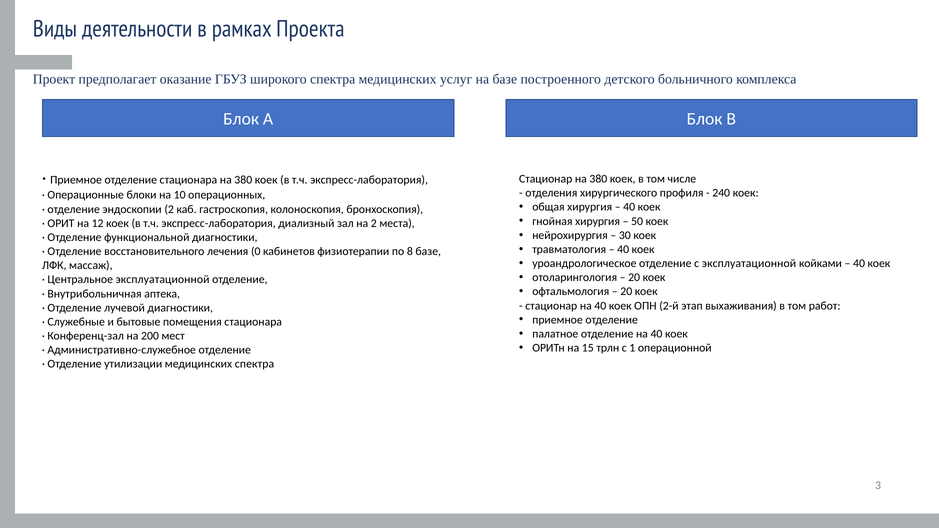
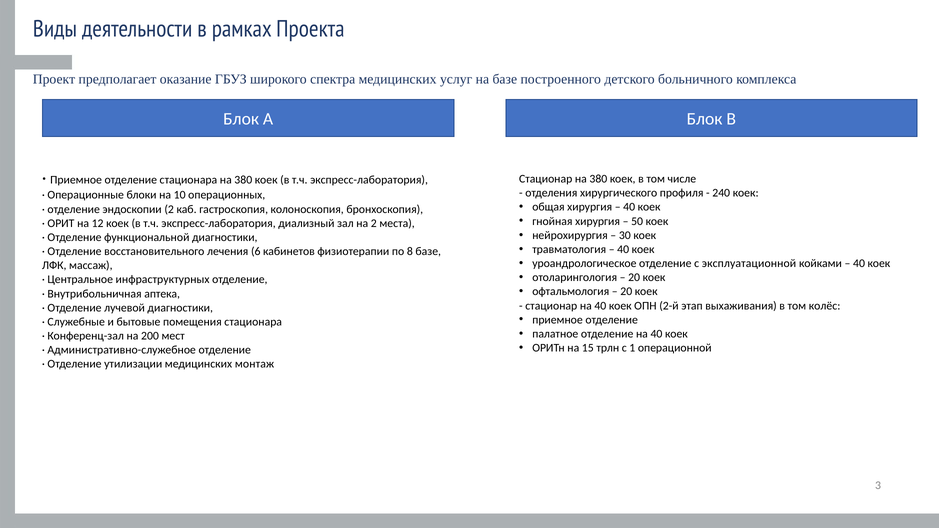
0: 0 -> 6
Центральное эксплуатационной: эксплуатационной -> инфраструктурных
работ: работ -> колёс
медицинских спектра: спектра -> монтаж
